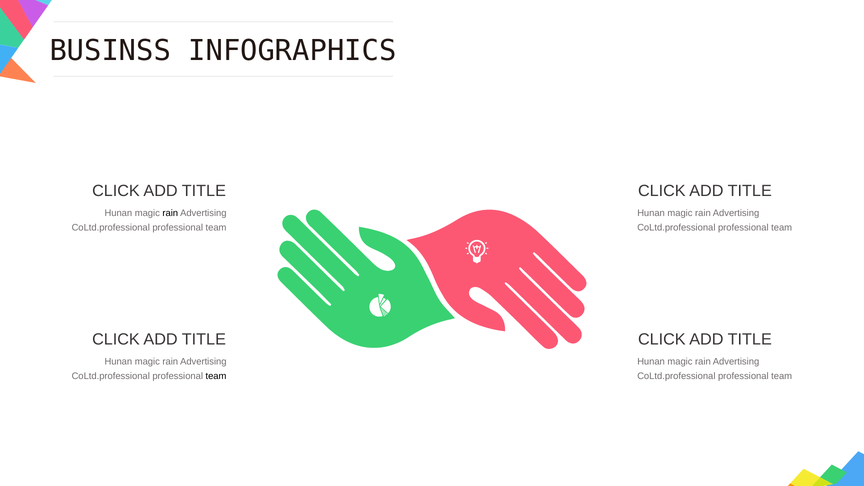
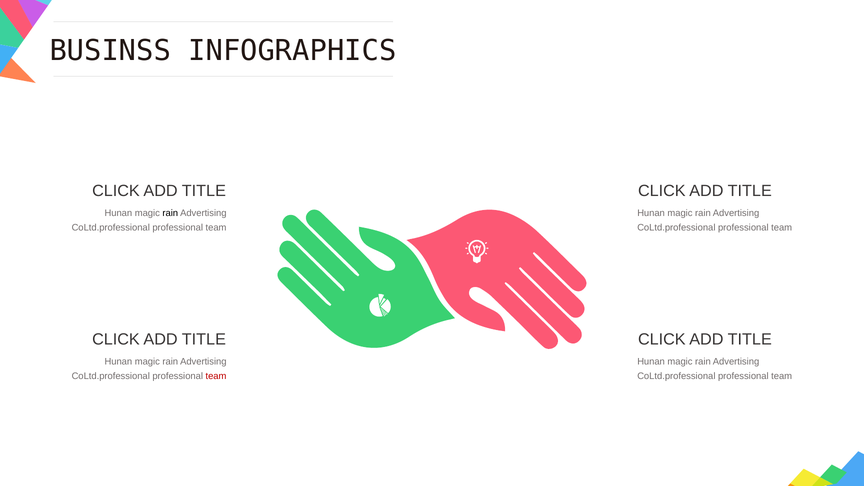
team at (216, 376) colour: black -> red
